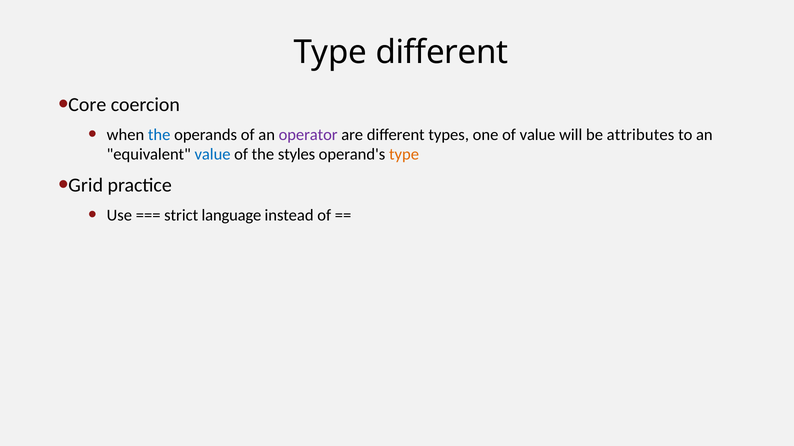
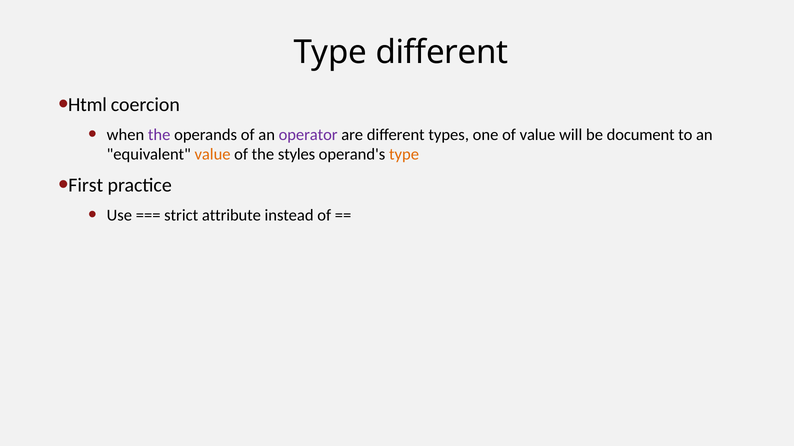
Core: Core -> Html
the at (159, 135) colour: blue -> purple
attributes: attributes -> document
value at (213, 155) colour: blue -> orange
Grid: Grid -> First
language: language -> attribute
